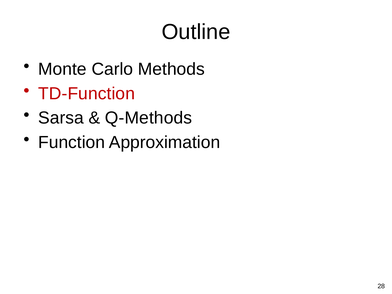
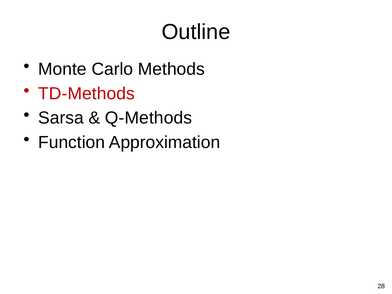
TD-Function: TD-Function -> TD-Methods
